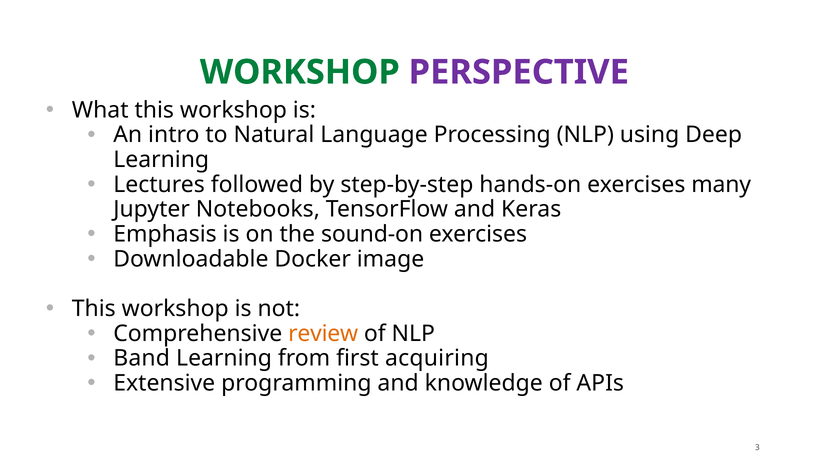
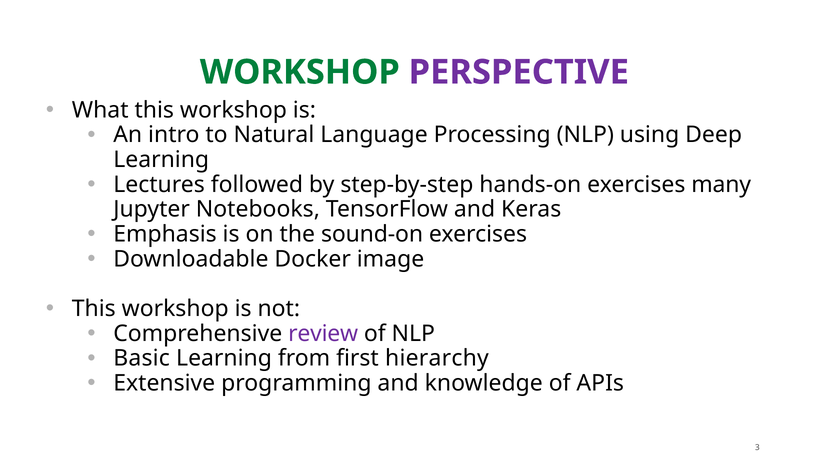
review colour: orange -> purple
Band: Band -> Basic
acquiring: acquiring -> hierarchy
